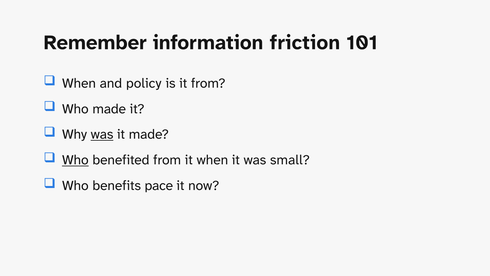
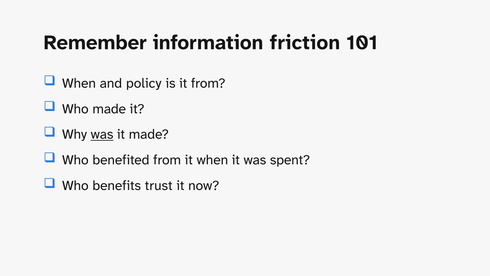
Who at (75, 160) underline: present -> none
small: small -> spent
pace: pace -> trust
